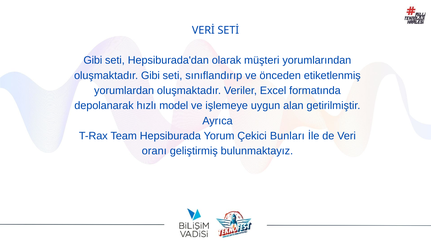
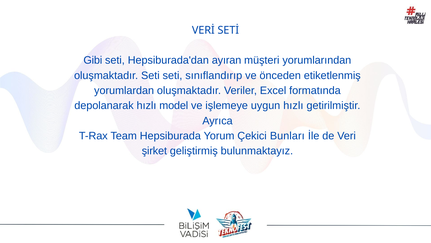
olarak: olarak -> ayıran
oluşmaktadır Gibi: Gibi -> Seti
uygun alan: alan -> hızlı
oranı: oranı -> şirket
